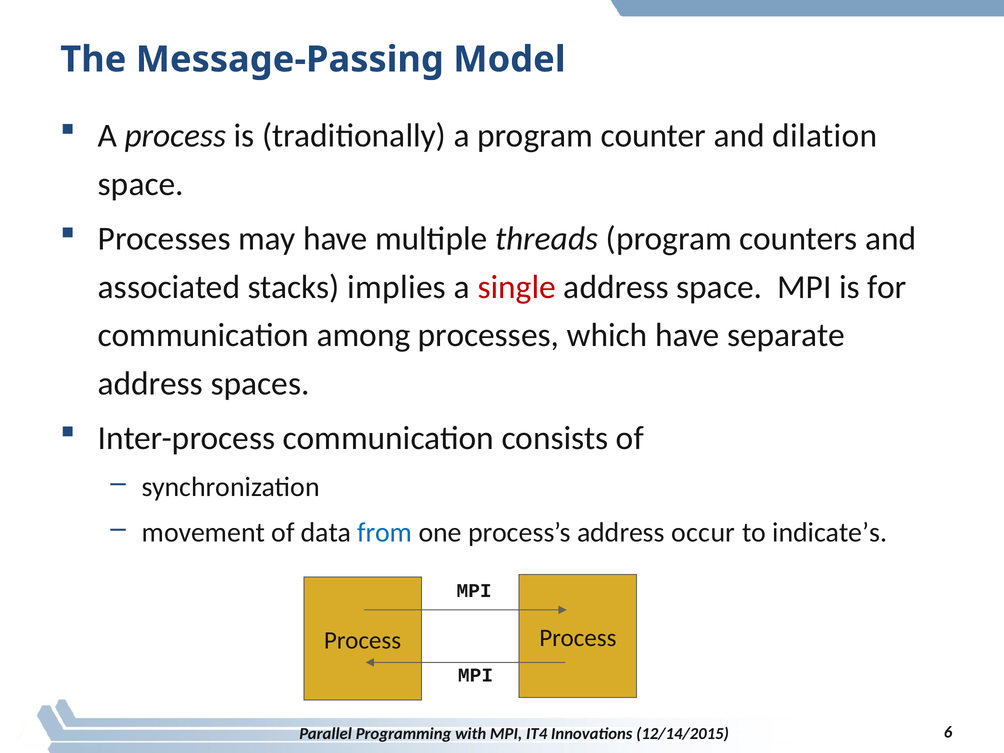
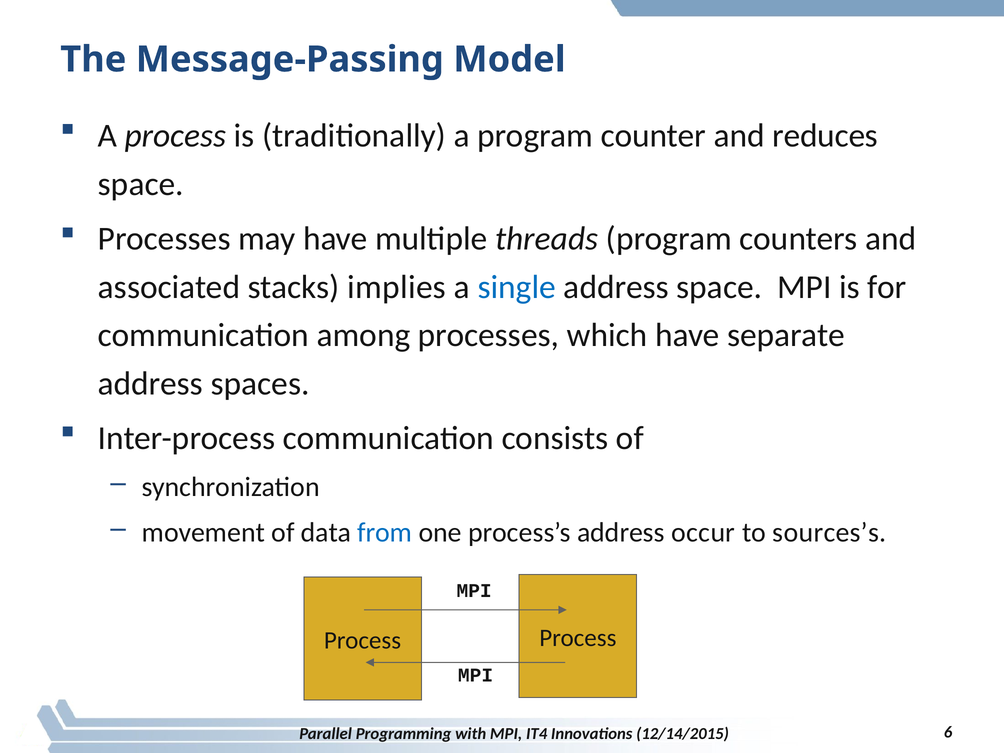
dilation: dilation -> reduces
single colour: red -> blue
indicate’s: indicate’s -> sources’s
